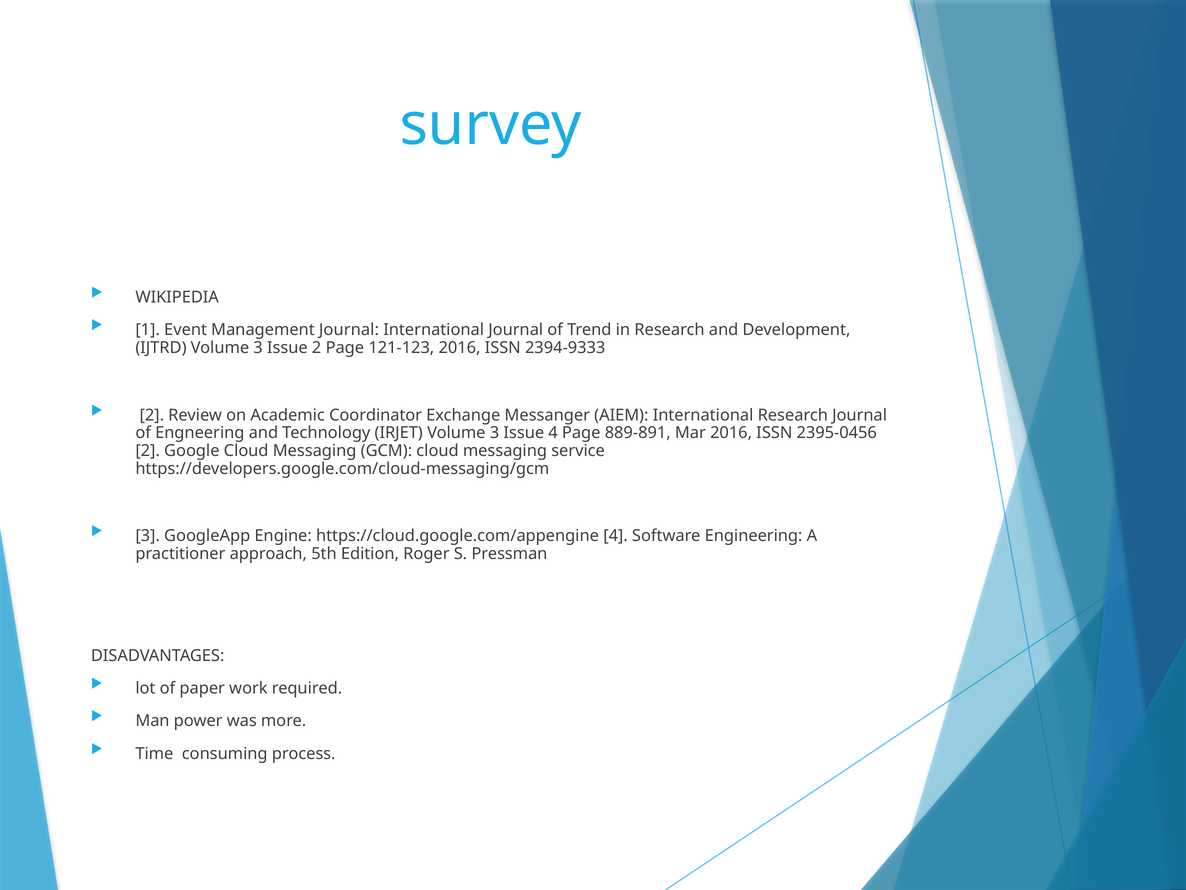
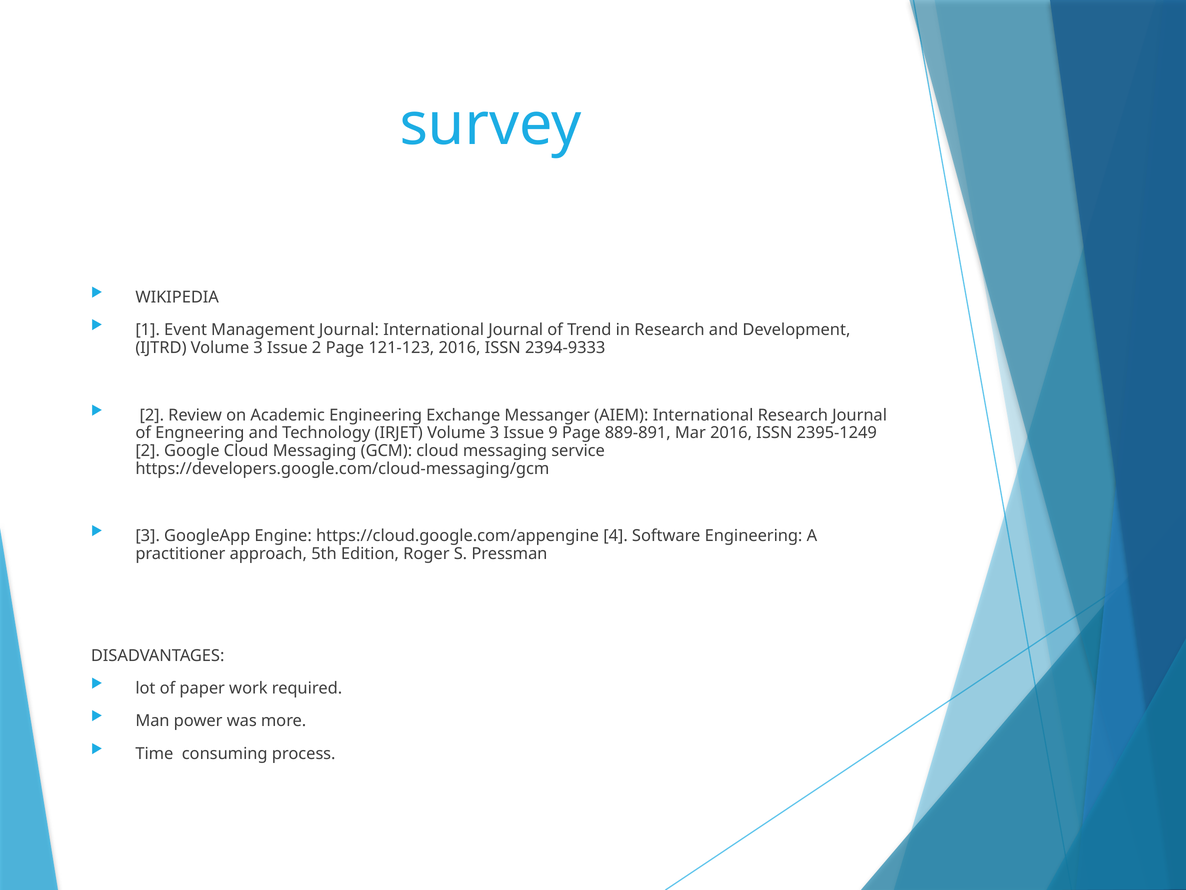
Academic Coordinator: Coordinator -> Engineering
Issue 4: 4 -> 9
2395-0456: 2395-0456 -> 2395-1249
